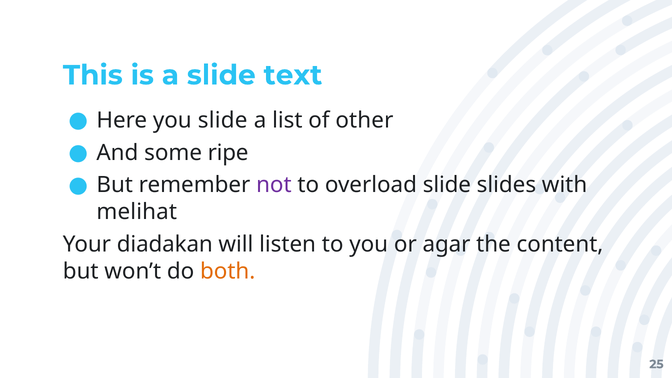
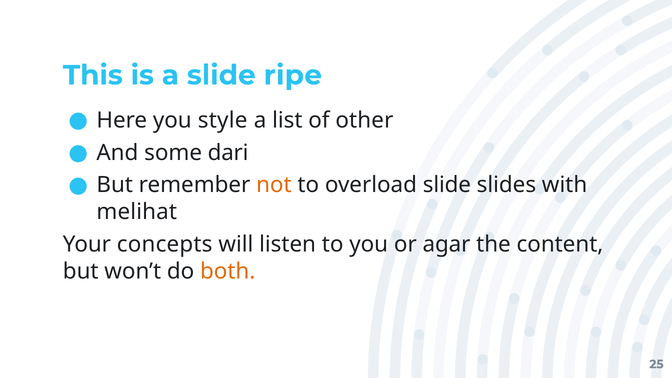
text: text -> ripe
you slide: slide -> style
ripe: ripe -> dari
not colour: purple -> orange
diadakan: diadakan -> concepts
